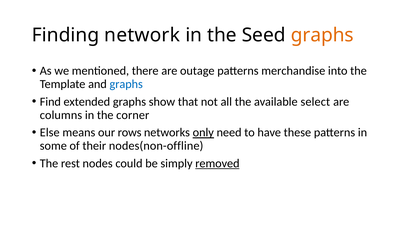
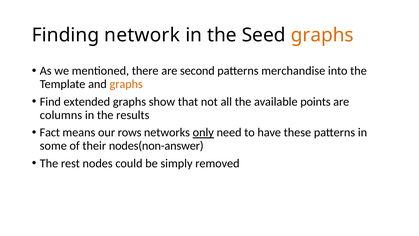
outage: outage -> second
graphs at (126, 84) colour: blue -> orange
select: select -> points
corner: corner -> results
Else: Else -> Fact
nodes(non-offline: nodes(non-offline -> nodes(non-answer
removed underline: present -> none
